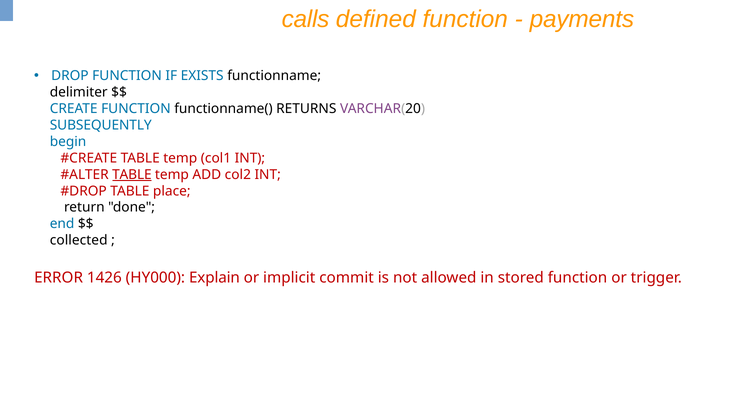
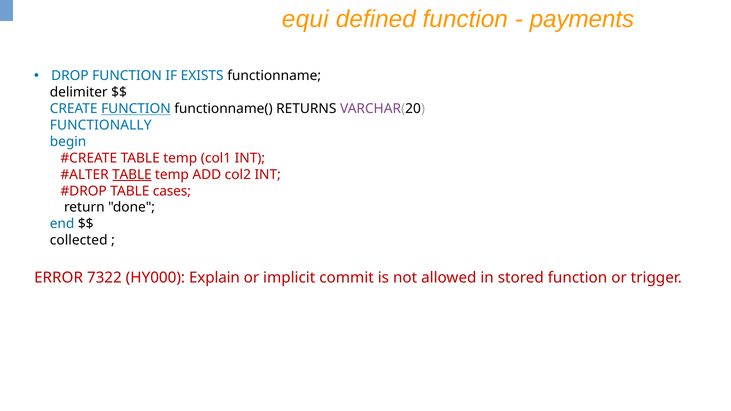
calls: calls -> equi
FUNCTION at (136, 109) underline: none -> present
SUBSEQUENTLY: SUBSEQUENTLY -> FUNCTIONALLY
place: place -> cases
1426: 1426 -> 7322
